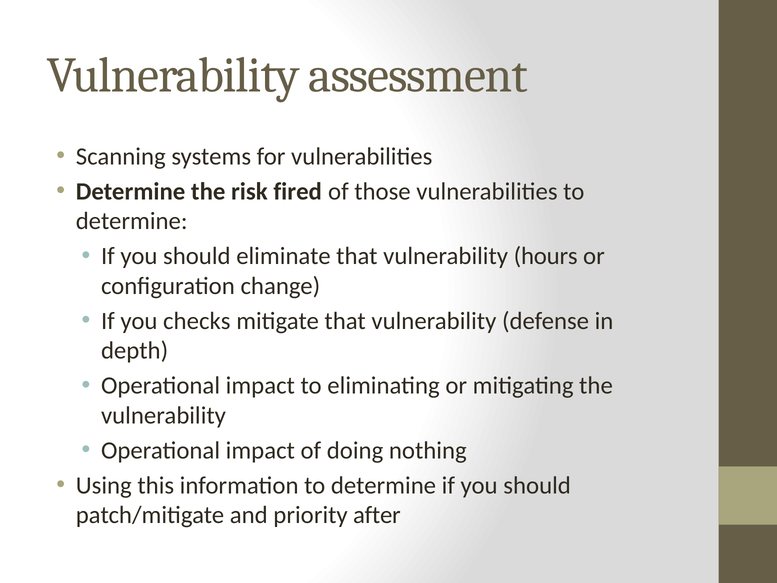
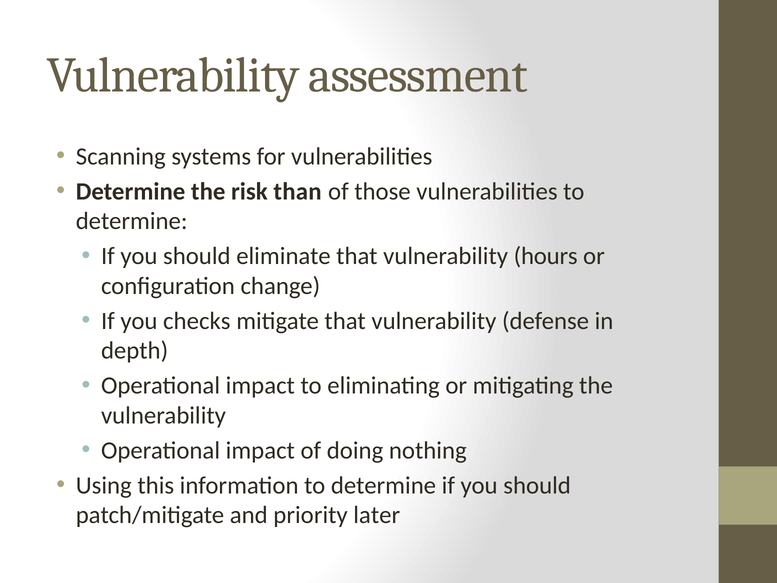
fired: fired -> than
after: after -> later
